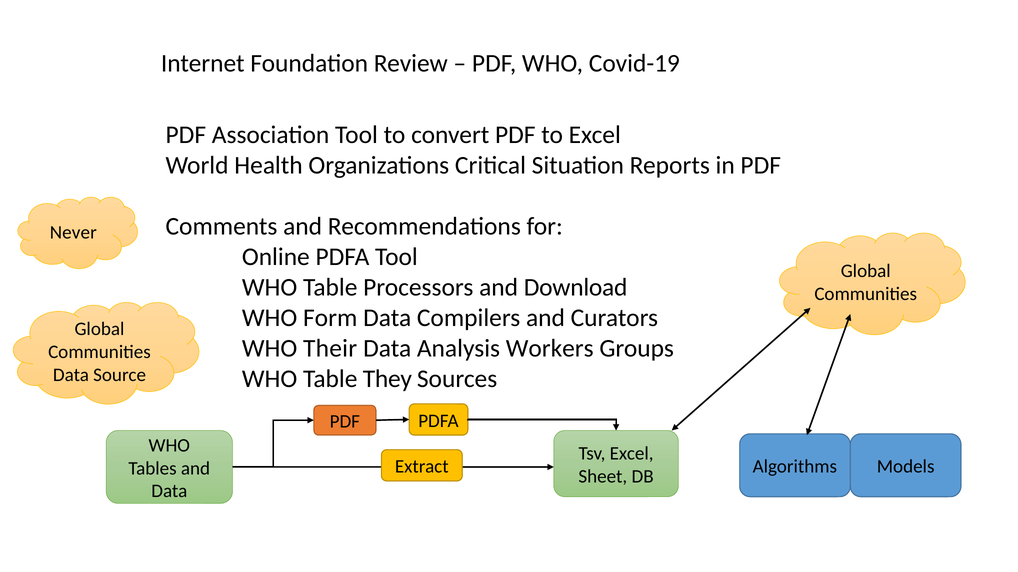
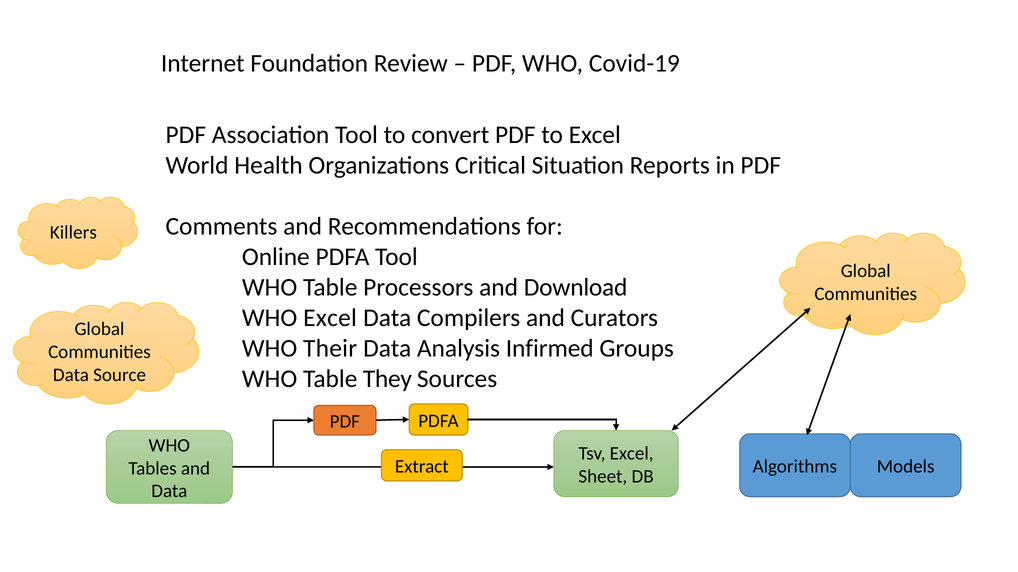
Never: Never -> Killers
WHO Form: Form -> Excel
Workers: Workers -> Infirmed
